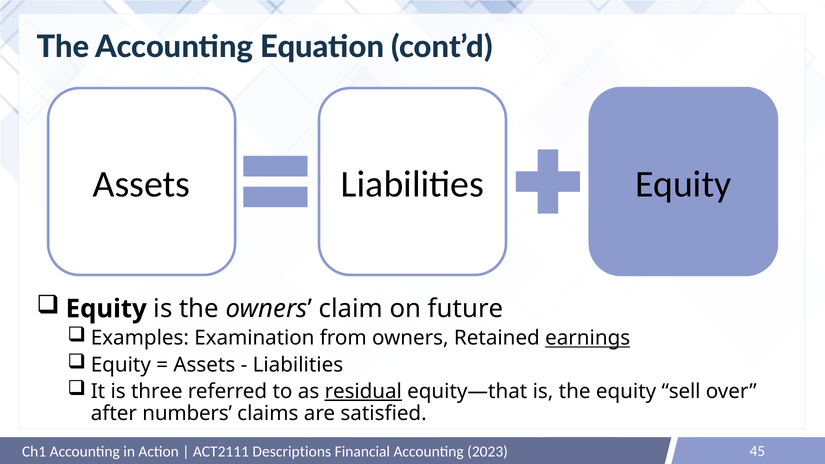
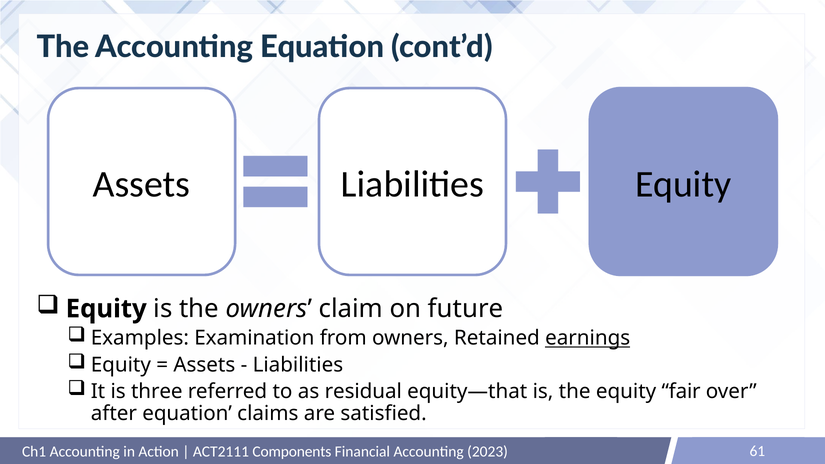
residual underline: present -> none
sell: sell -> fair
after numbers: numbers -> equation
Descriptions: Descriptions -> Components
45: 45 -> 61
